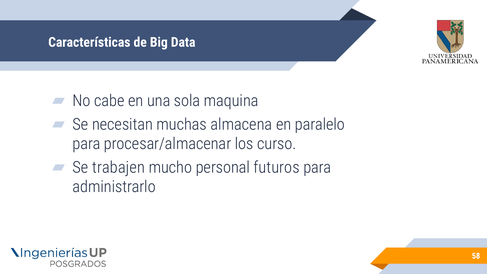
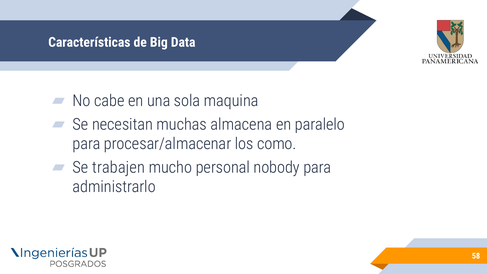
curso: curso -> como
futuros: futuros -> nobody
